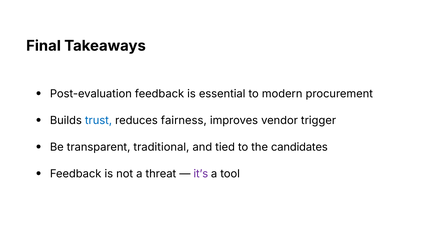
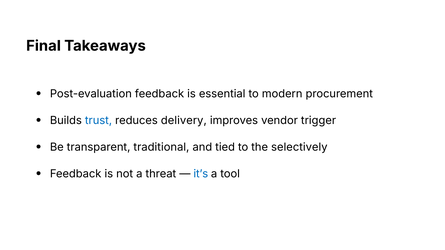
fairness: fairness -> delivery
candidates: candidates -> selectively
it’s colour: purple -> blue
